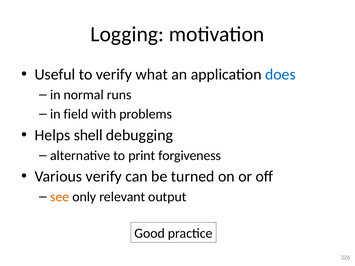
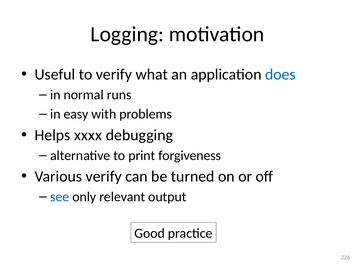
field: field -> easy
shell: shell -> xxxx
see colour: orange -> blue
